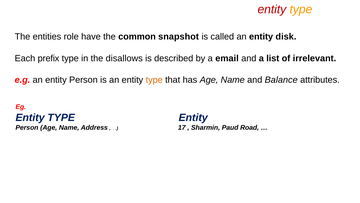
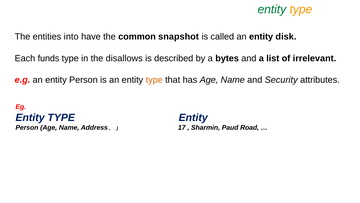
entity at (272, 9) colour: red -> green
role: role -> into
prefix: prefix -> funds
email: email -> bytes
Balance: Balance -> Security
